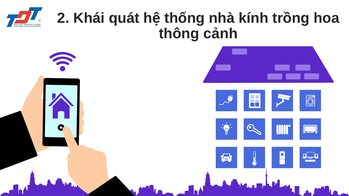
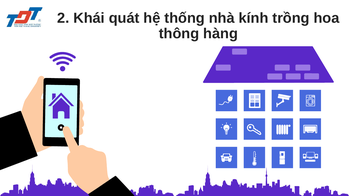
cảnh: cảnh -> hàng
